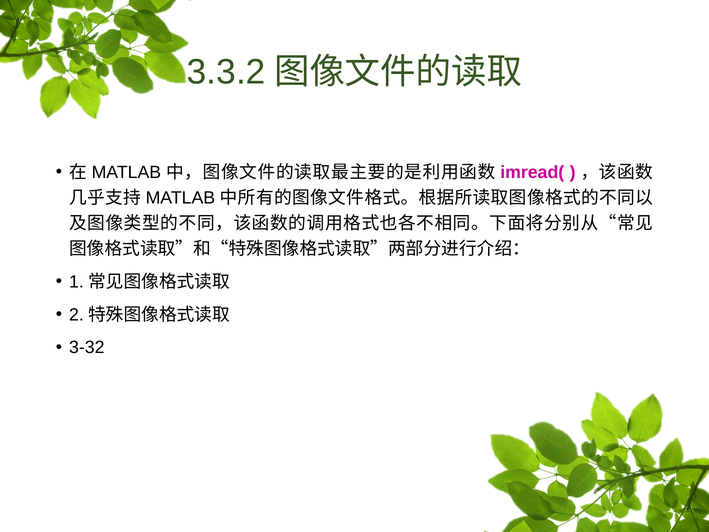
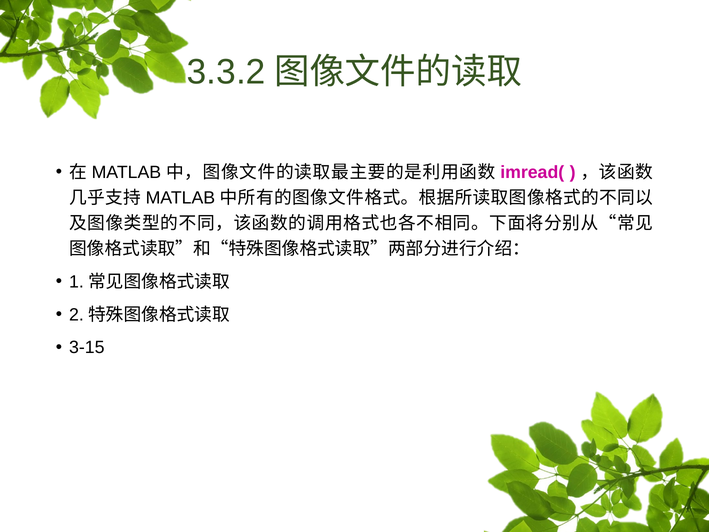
3-32: 3-32 -> 3-15
